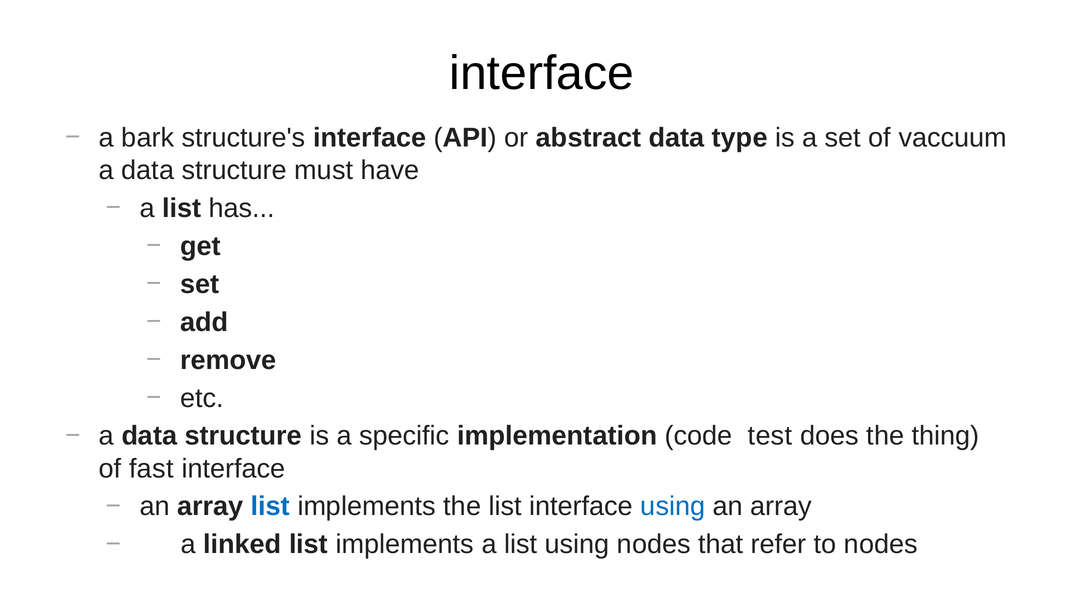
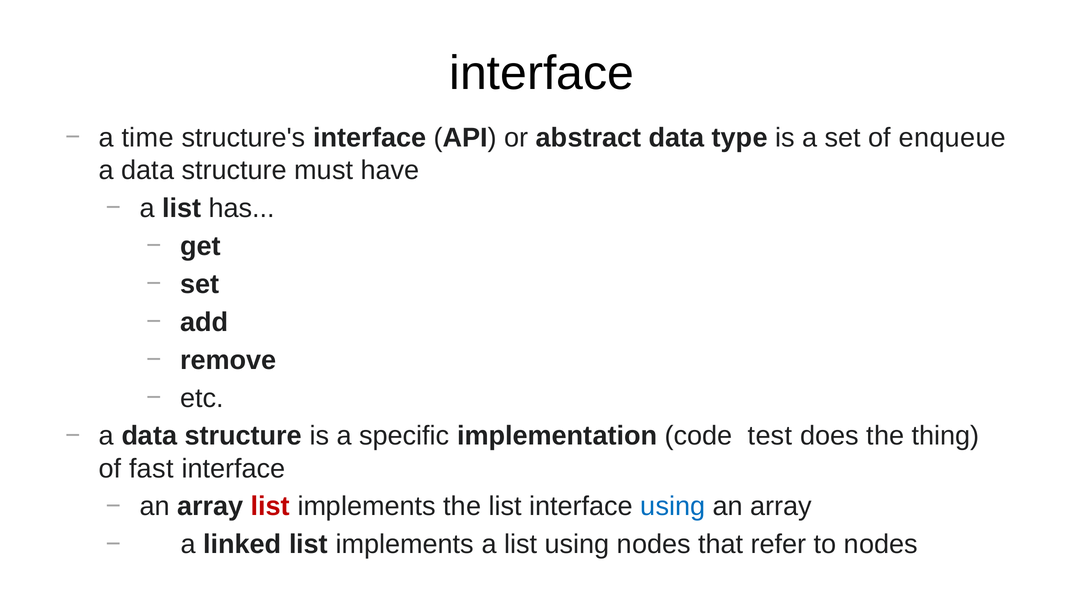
bark: bark -> time
vaccuum: vaccuum -> enqueue
list at (270, 506) colour: blue -> red
